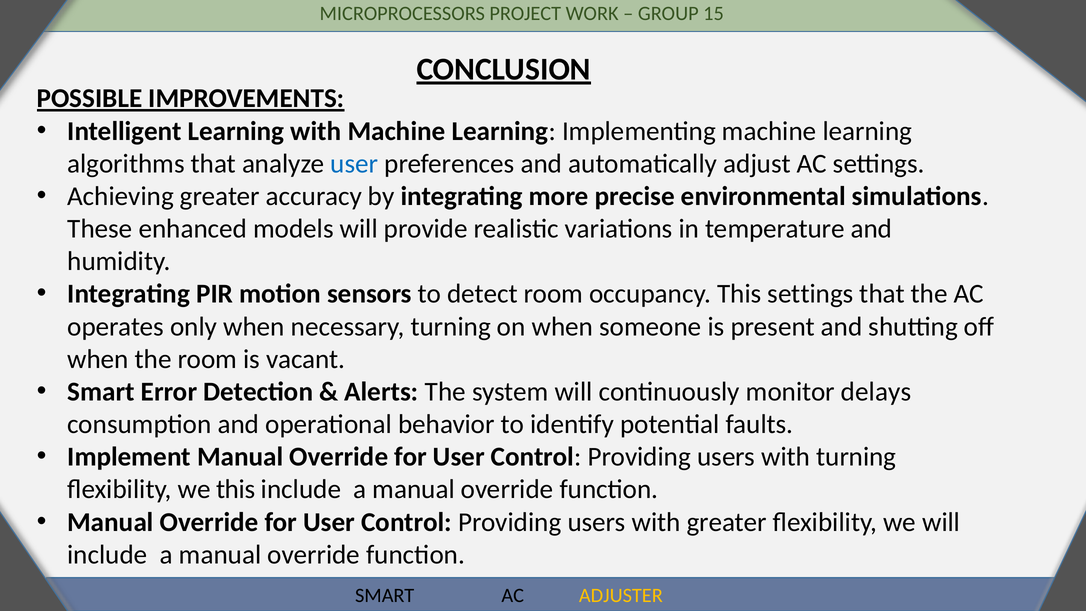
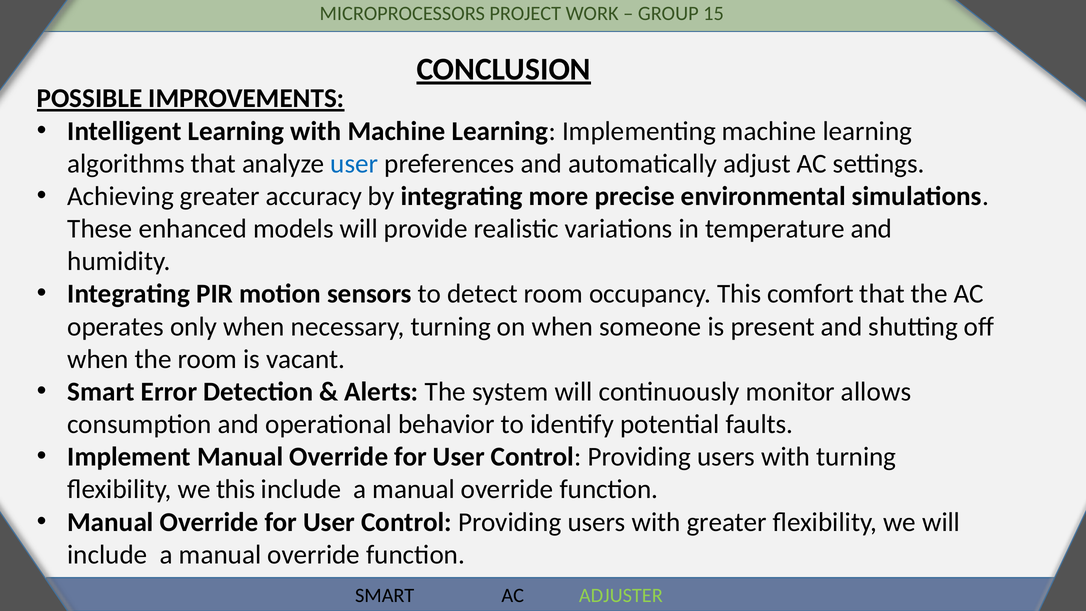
This settings: settings -> comfort
delays: delays -> allows
ADJUSTER colour: yellow -> light green
